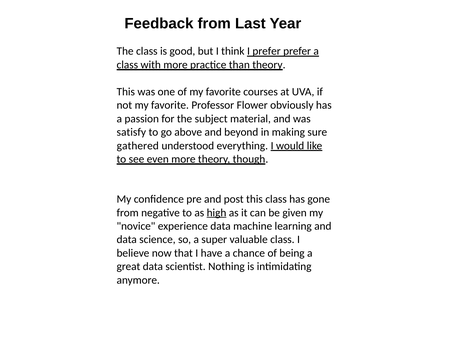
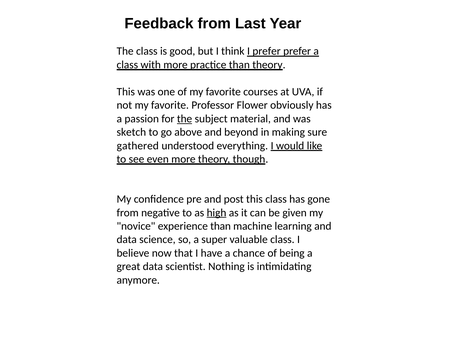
the at (185, 119) underline: none -> present
satisfy: satisfy -> sketch
experience data: data -> than
